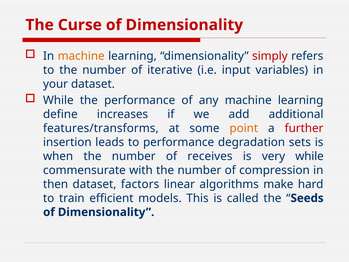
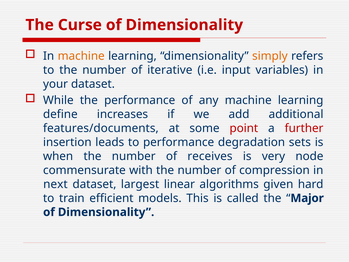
simply colour: red -> orange
features/transforms: features/transforms -> features/documents
point colour: orange -> red
very while: while -> node
then: then -> next
factors: factors -> largest
make: make -> given
Seeds: Seeds -> Major
